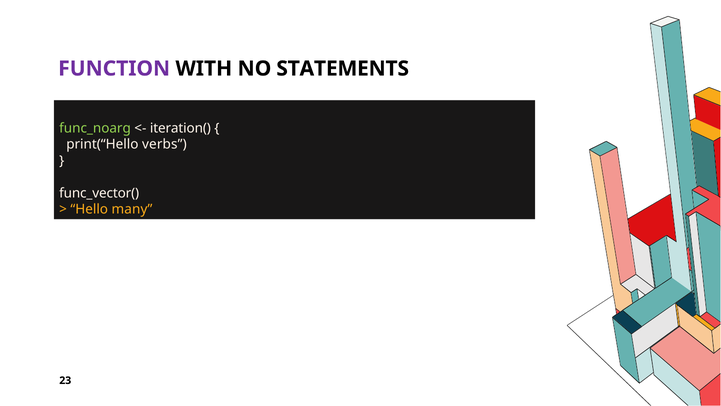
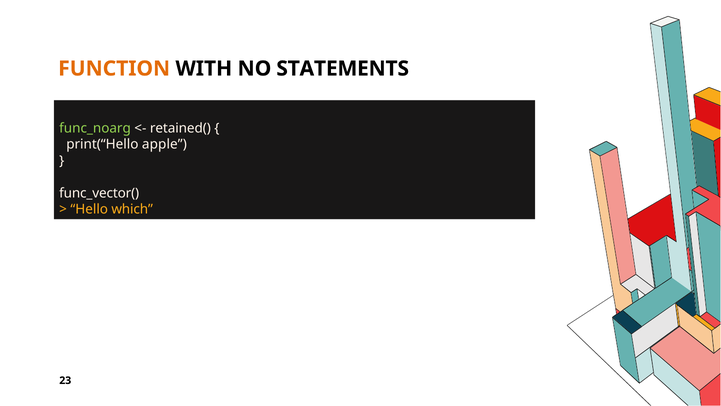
FUNCTION colour: purple -> orange
iteration(: iteration( -> retained(
verbs: verbs -> apple
many: many -> which
